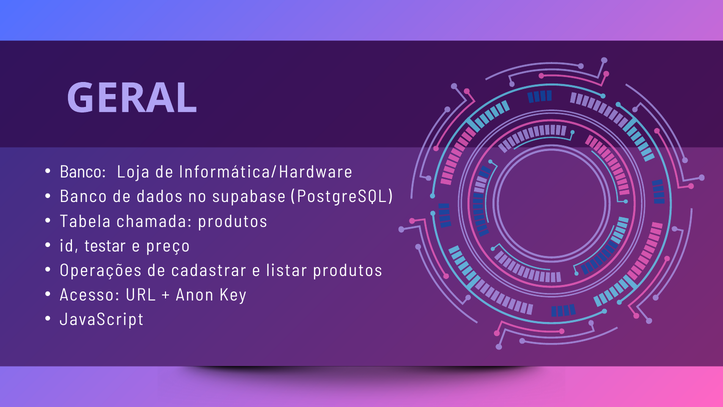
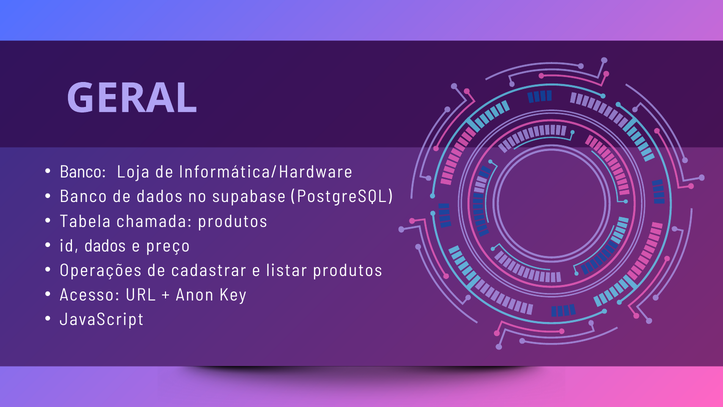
id testar: testar -> dados
